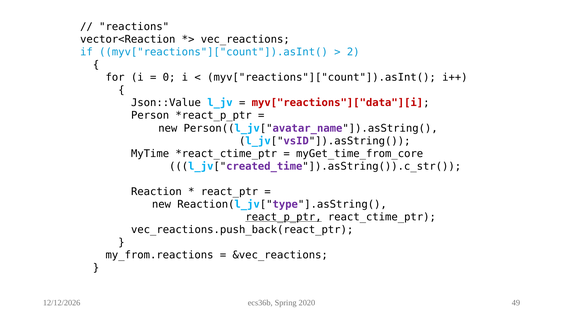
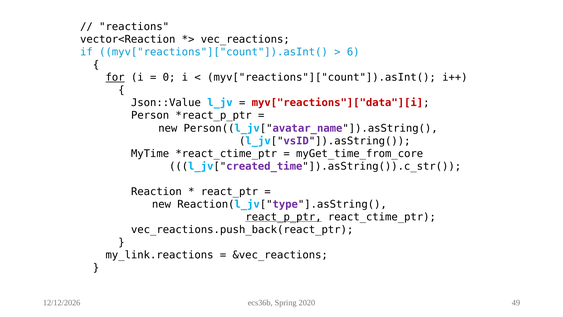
2: 2 -> 6
for underline: none -> present
my_from.reactions: my_from.reactions -> my_link.reactions
